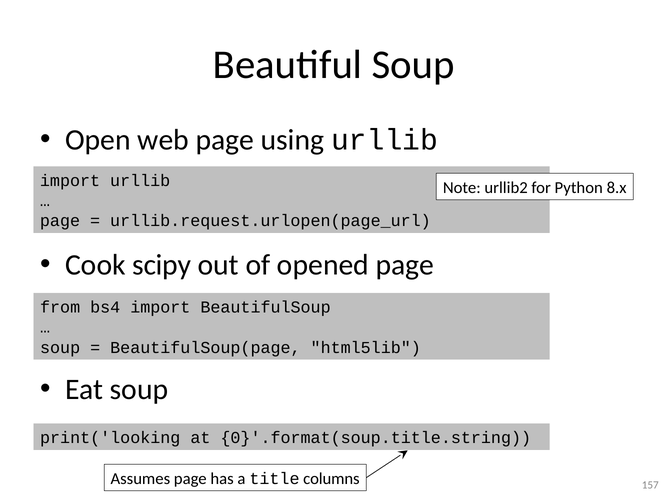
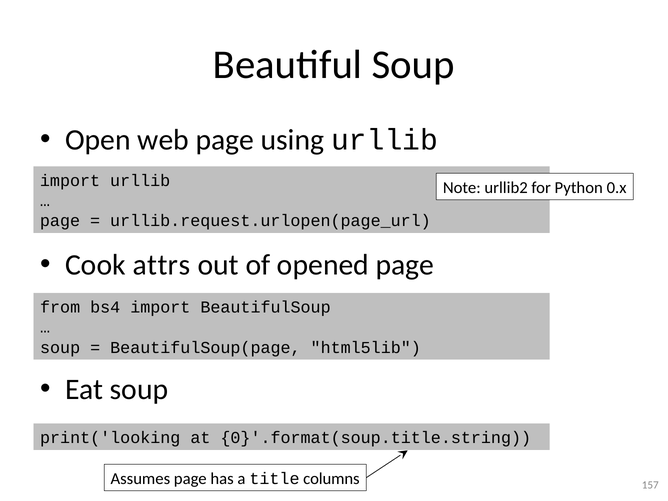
8.x: 8.x -> 0.x
scipy: scipy -> attrs
